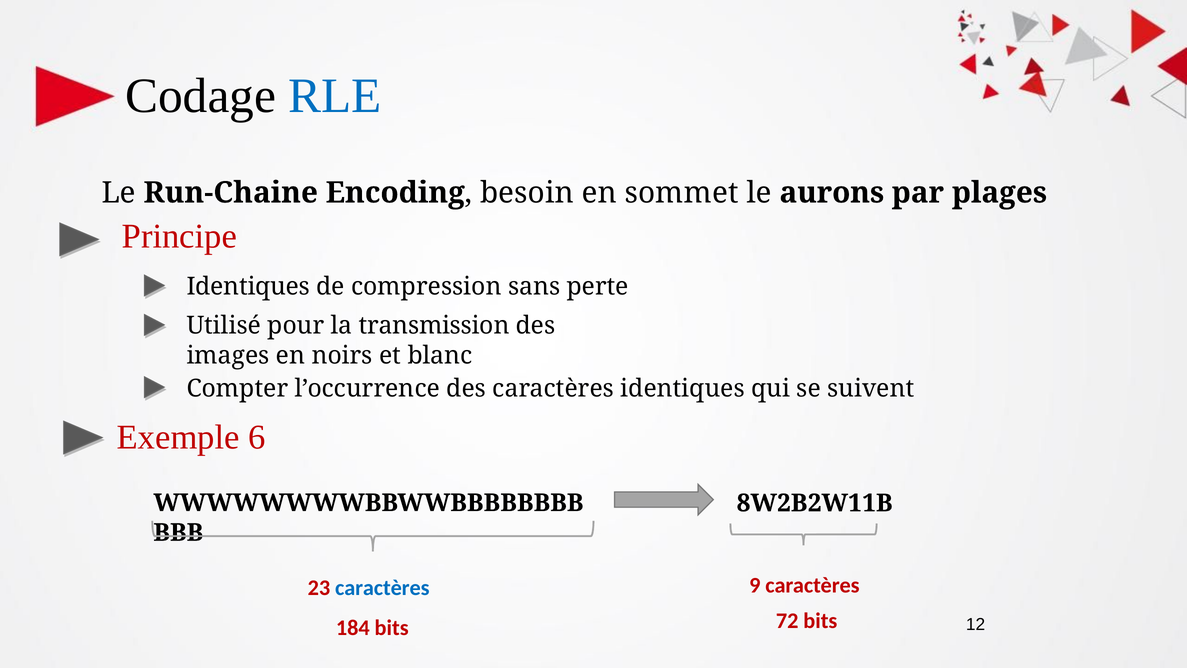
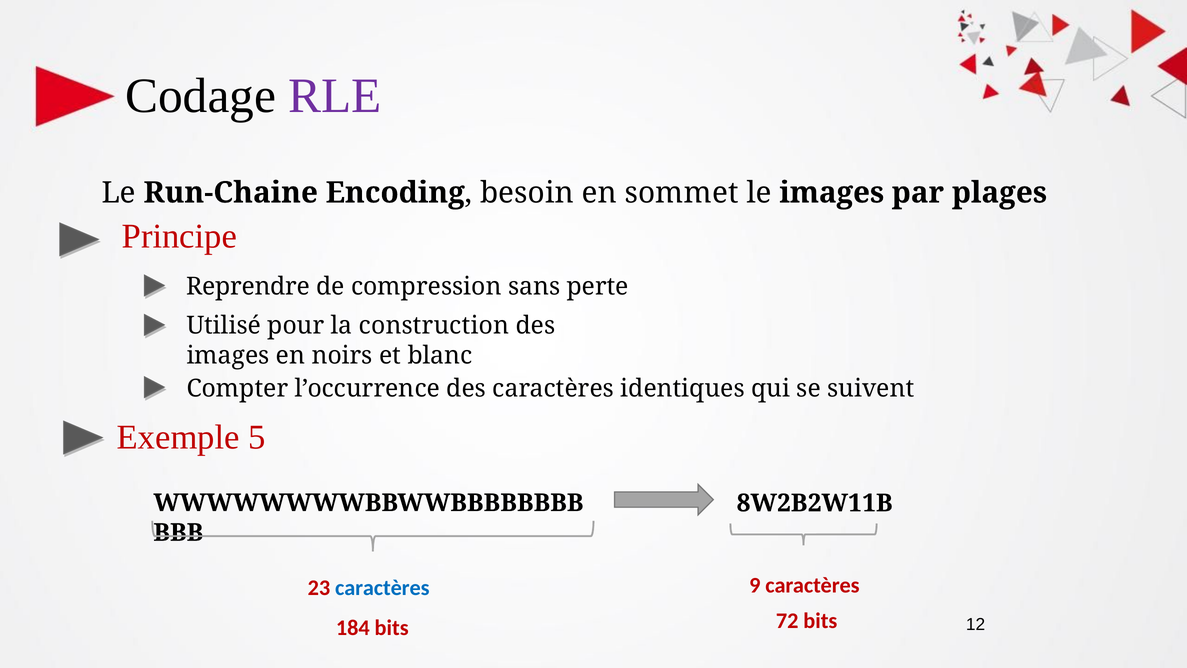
RLE colour: blue -> purple
le aurons: aurons -> images
Identiques at (248, 286): Identiques -> Reprendre
transmission: transmission -> construction
6: 6 -> 5
